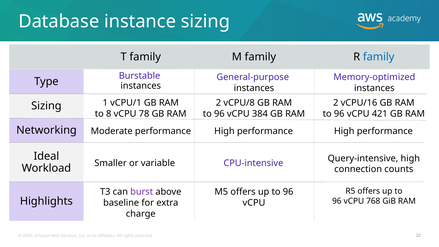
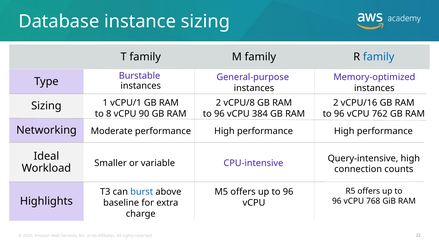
78: 78 -> 90
421: 421 -> 762
burst colour: purple -> blue
